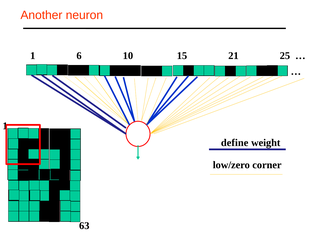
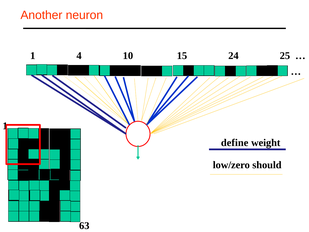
6: 6 -> 4
21: 21 -> 24
corner: corner -> should
